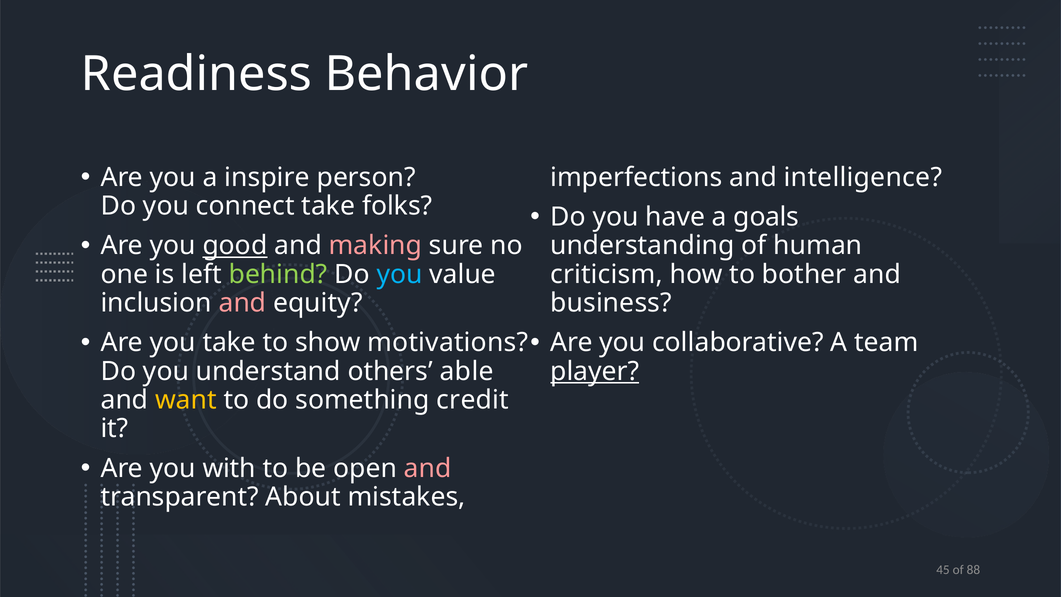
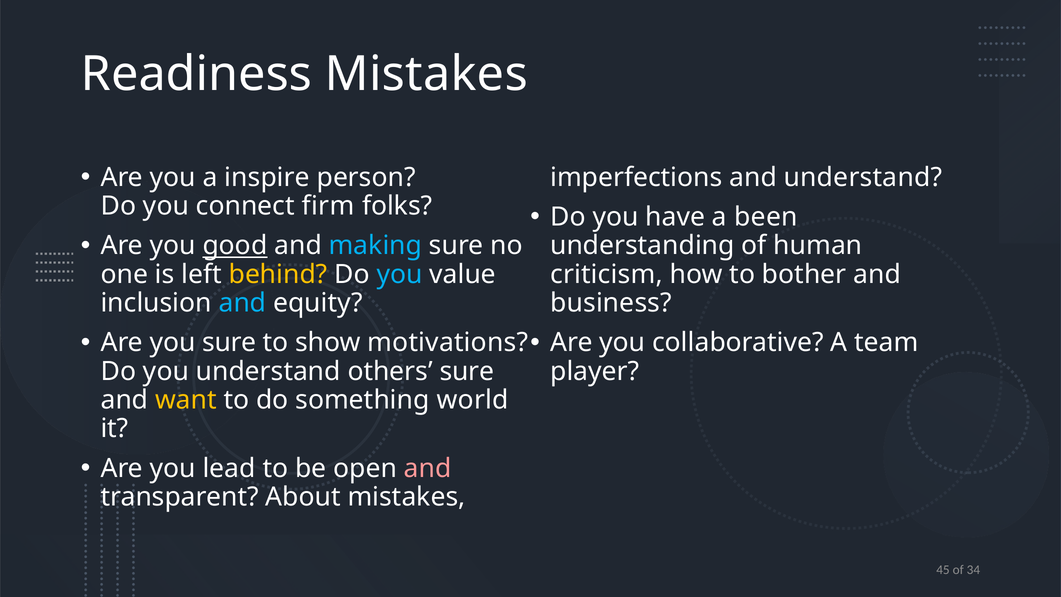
Readiness Behavior: Behavior -> Mistakes
and intelligence: intelligence -> understand
connect take: take -> firm
goals: goals -> been
making colour: pink -> light blue
behind colour: light green -> yellow
and at (242, 303) colour: pink -> light blue
you take: take -> sure
others able: able -> sure
player underline: present -> none
credit: credit -> world
with: with -> lead
88: 88 -> 34
